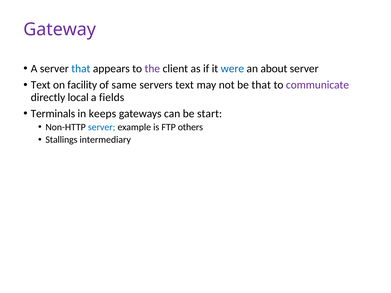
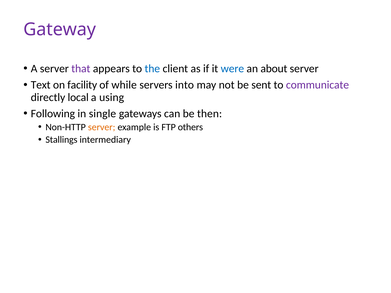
that at (81, 69) colour: blue -> purple
the colour: purple -> blue
same: same -> while
servers text: text -> into
be that: that -> sent
fields: fields -> using
Terminals: Terminals -> Following
keeps: keeps -> single
start: start -> then
server at (102, 127) colour: blue -> orange
